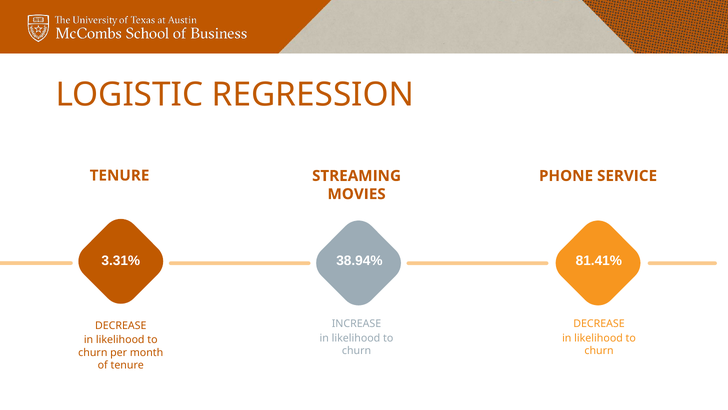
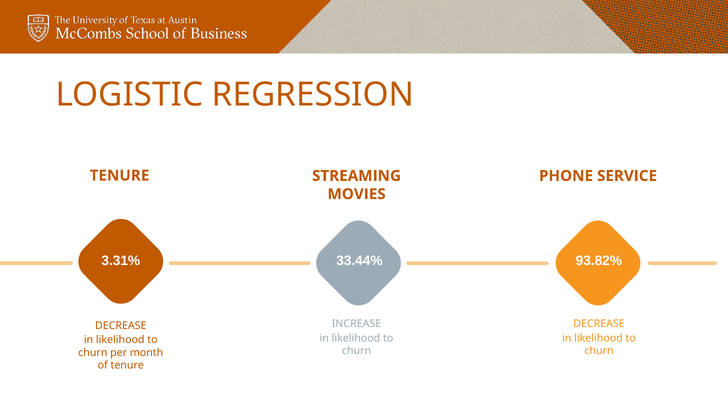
38.94%: 38.94% -> 33.44%
81.41%: 81.41% -> 93.82%
